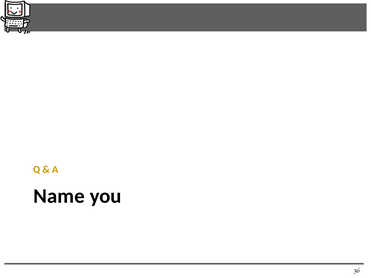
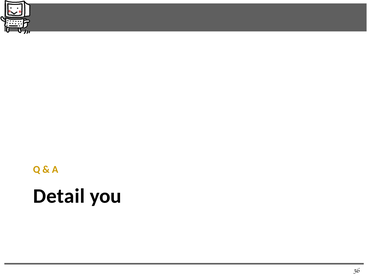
Name: Name -> Detail
